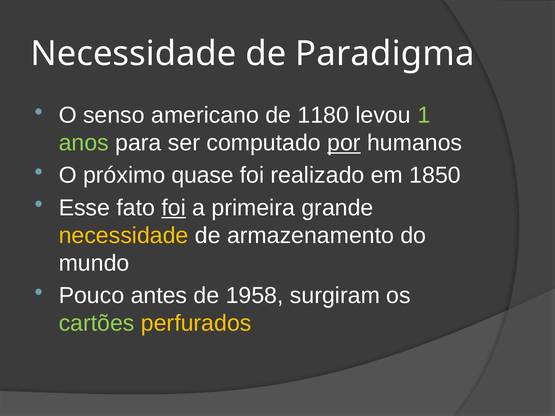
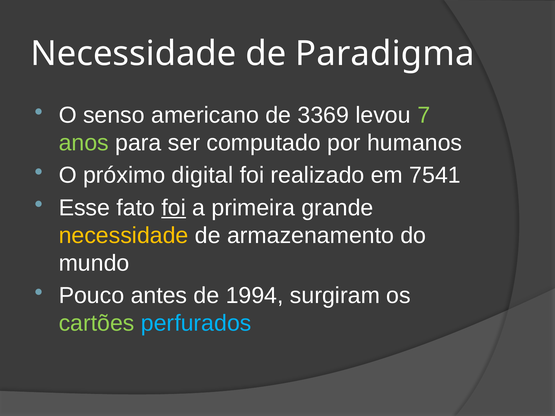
1180: 1180 -> 3369
1: 1 -> 7
por underline: present -> none
quase: quase -> digital
1850: 1850 -> 7541
1958: 1958 -> 1994
perfurados colour: yellow -> light blue
